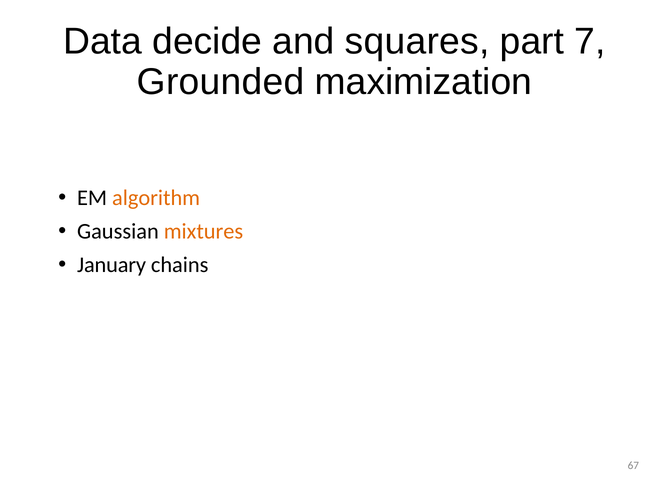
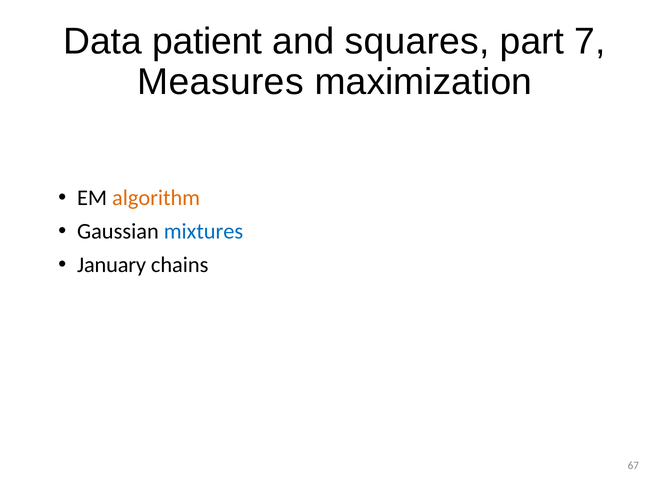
decide: decide -> patient
Grounded: Grounded -> Measures
mixtures colour: orange -> blue
